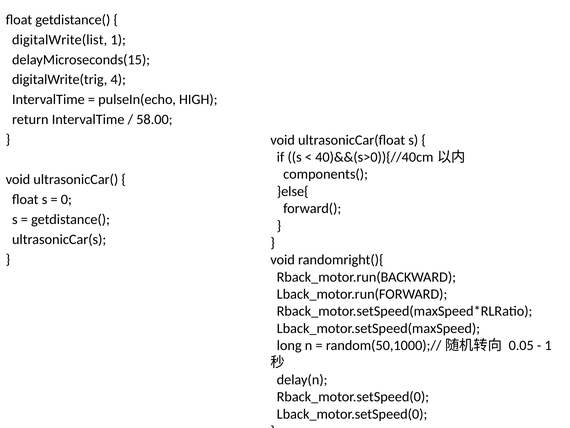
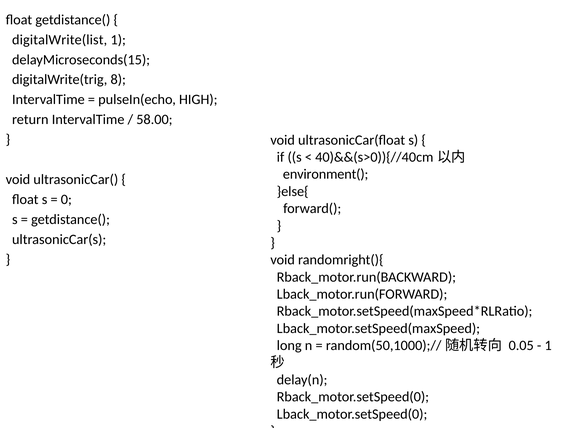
4: 4 -> 8
components(: components( -> environment(
